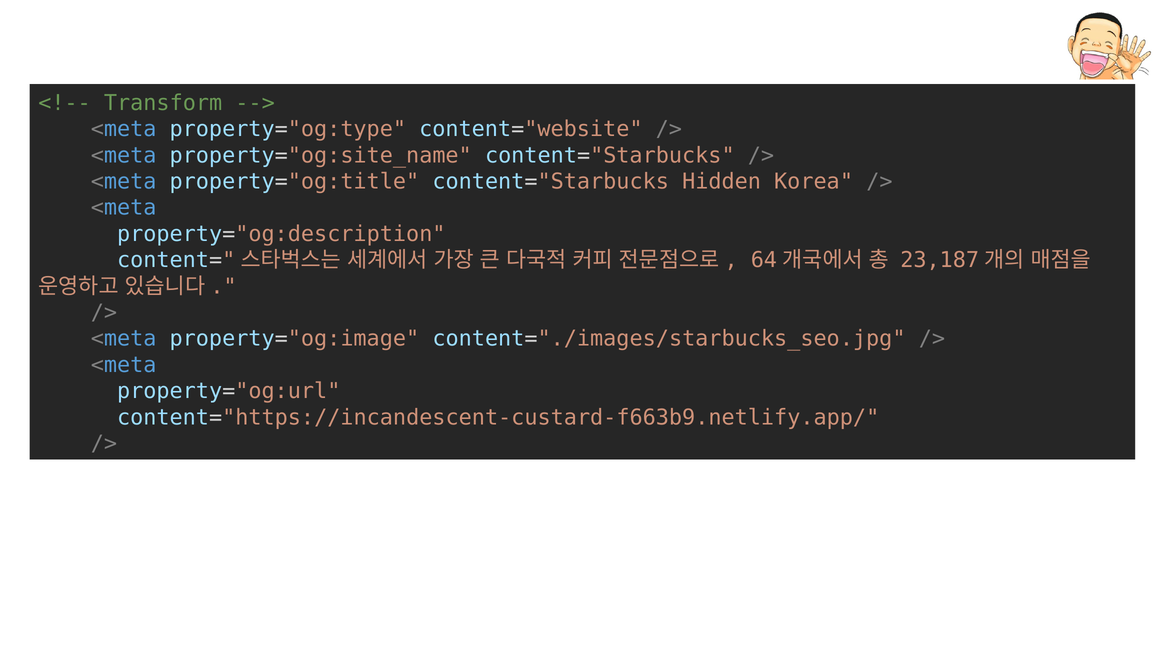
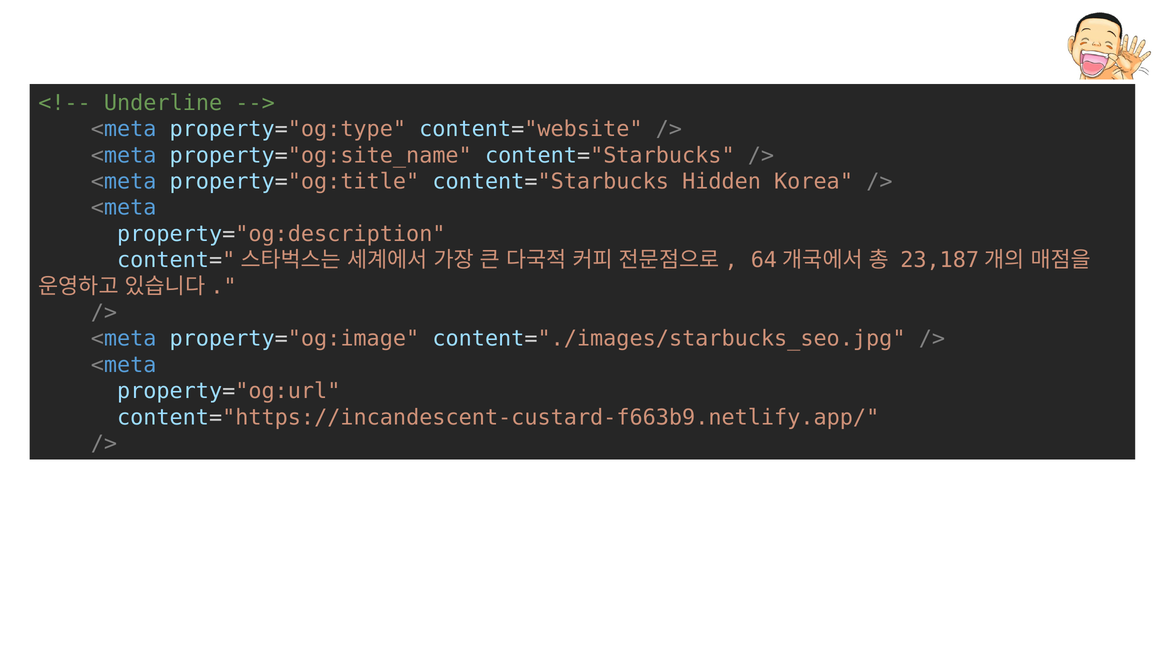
Transform: Transform -> Underline
